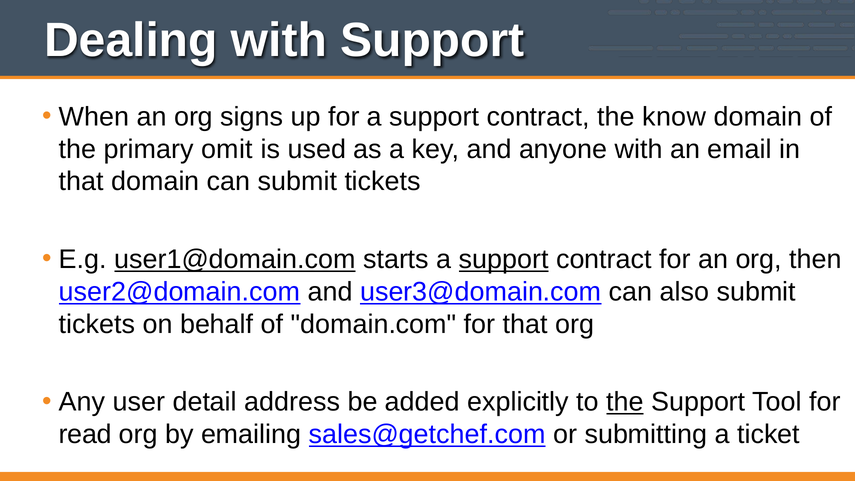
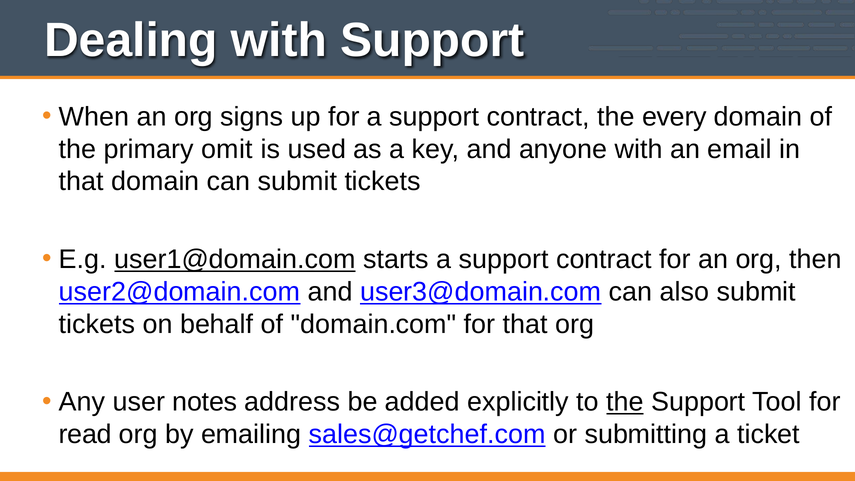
know: know -> every
support at (504, 259) underline: present -> none
detail: detail -> notes
